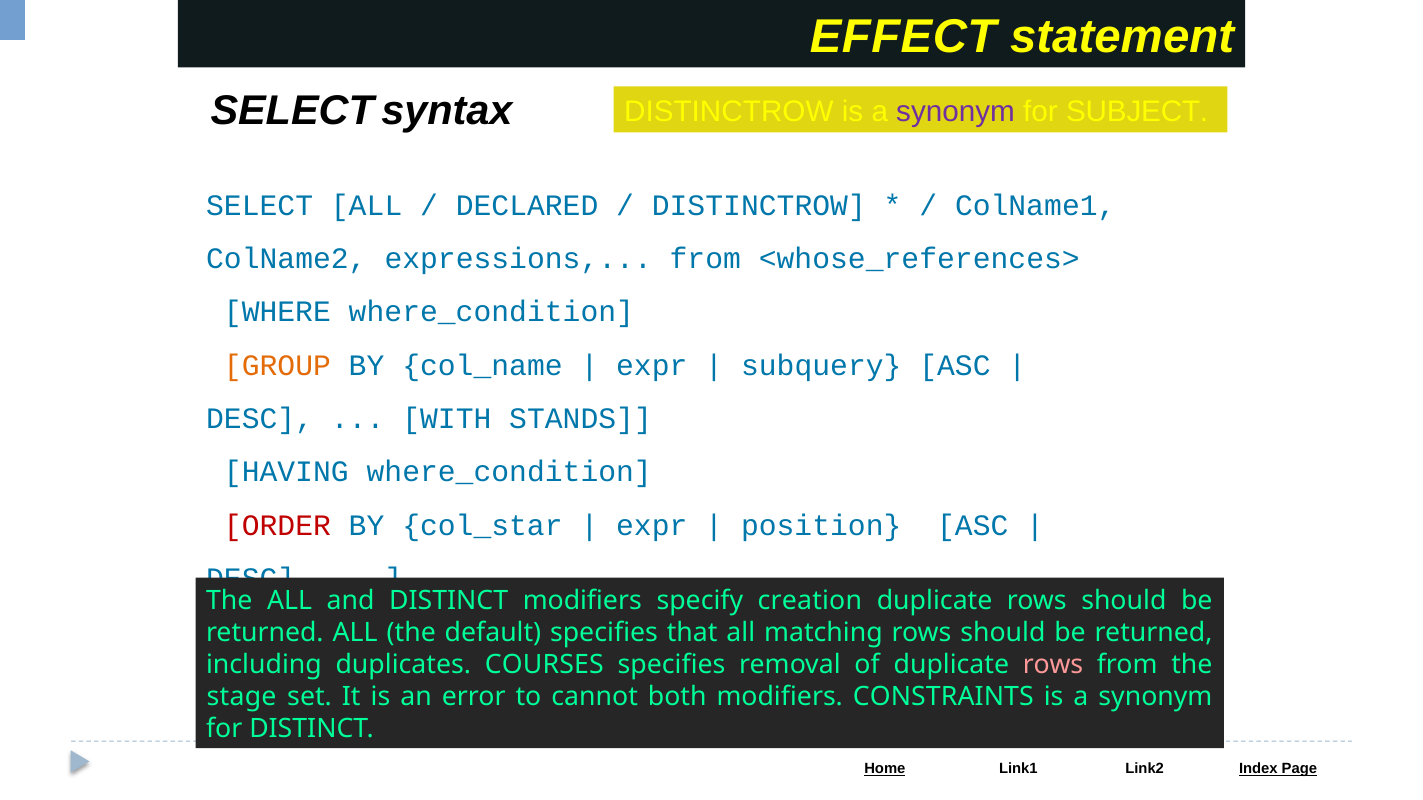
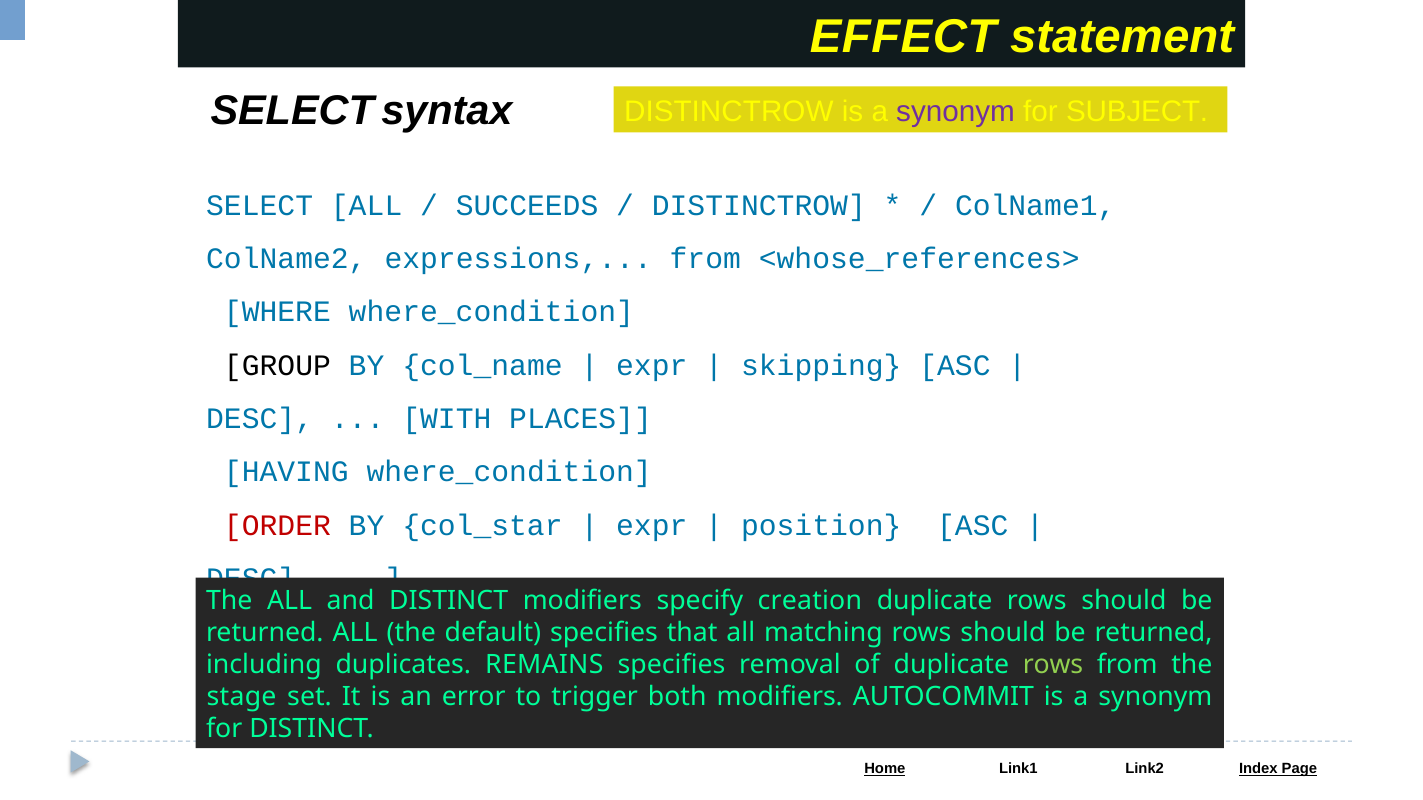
DECLARED: DECLARED -> SUCCEEDS
GROUP colour: orange -> black
subquery: subquery -> skipping
STANDS: STANDS -> PLACES
COURSES: COURSES -> REMAINS
rows at (1053, 665) colour: pink -> light green
cannot: cannot -> trigger
CONSTRAINTS: CONSTRAINTS -> AUTOCOMMIT
